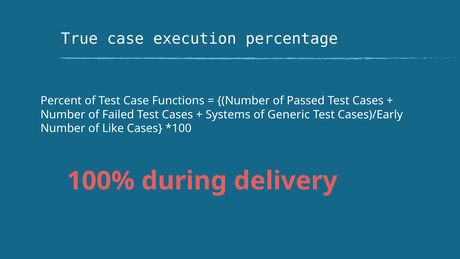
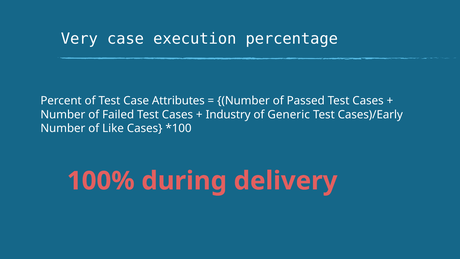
True: True -> Very
Functions: Functions -> Attributes
Systems: Systems -> Industry
